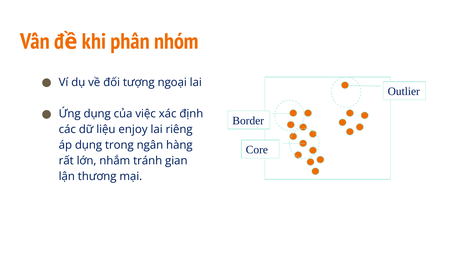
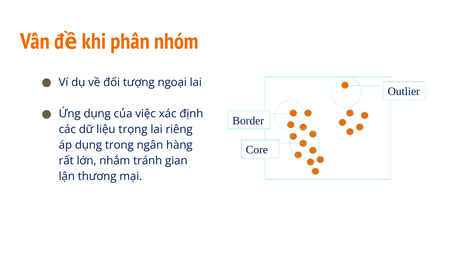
enjoy: enjoy -> trọng
